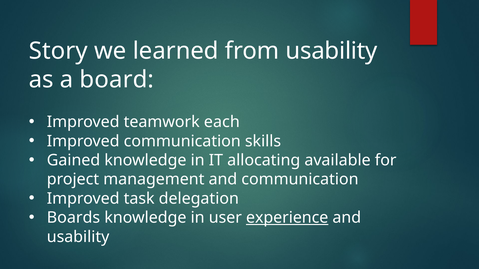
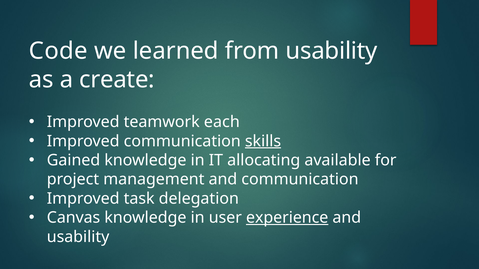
Story: Story -> Code
board: board -> create
skills underline: none -> present
Boards: Boards -> Canvas
